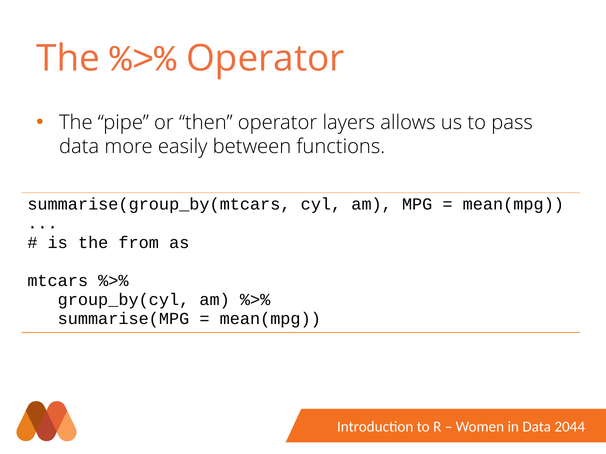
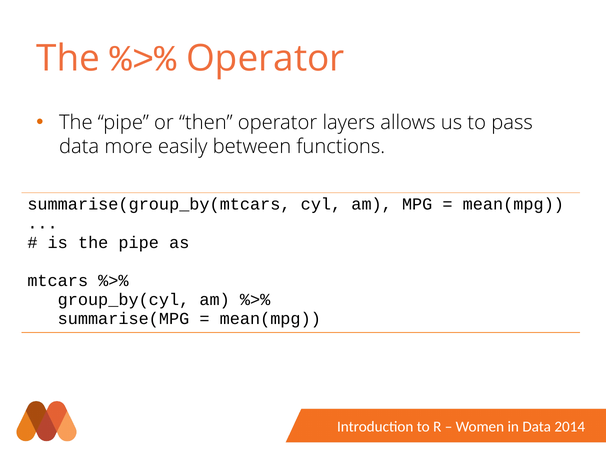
is the from: from -> pipe
2044: 2044 -> 2014
